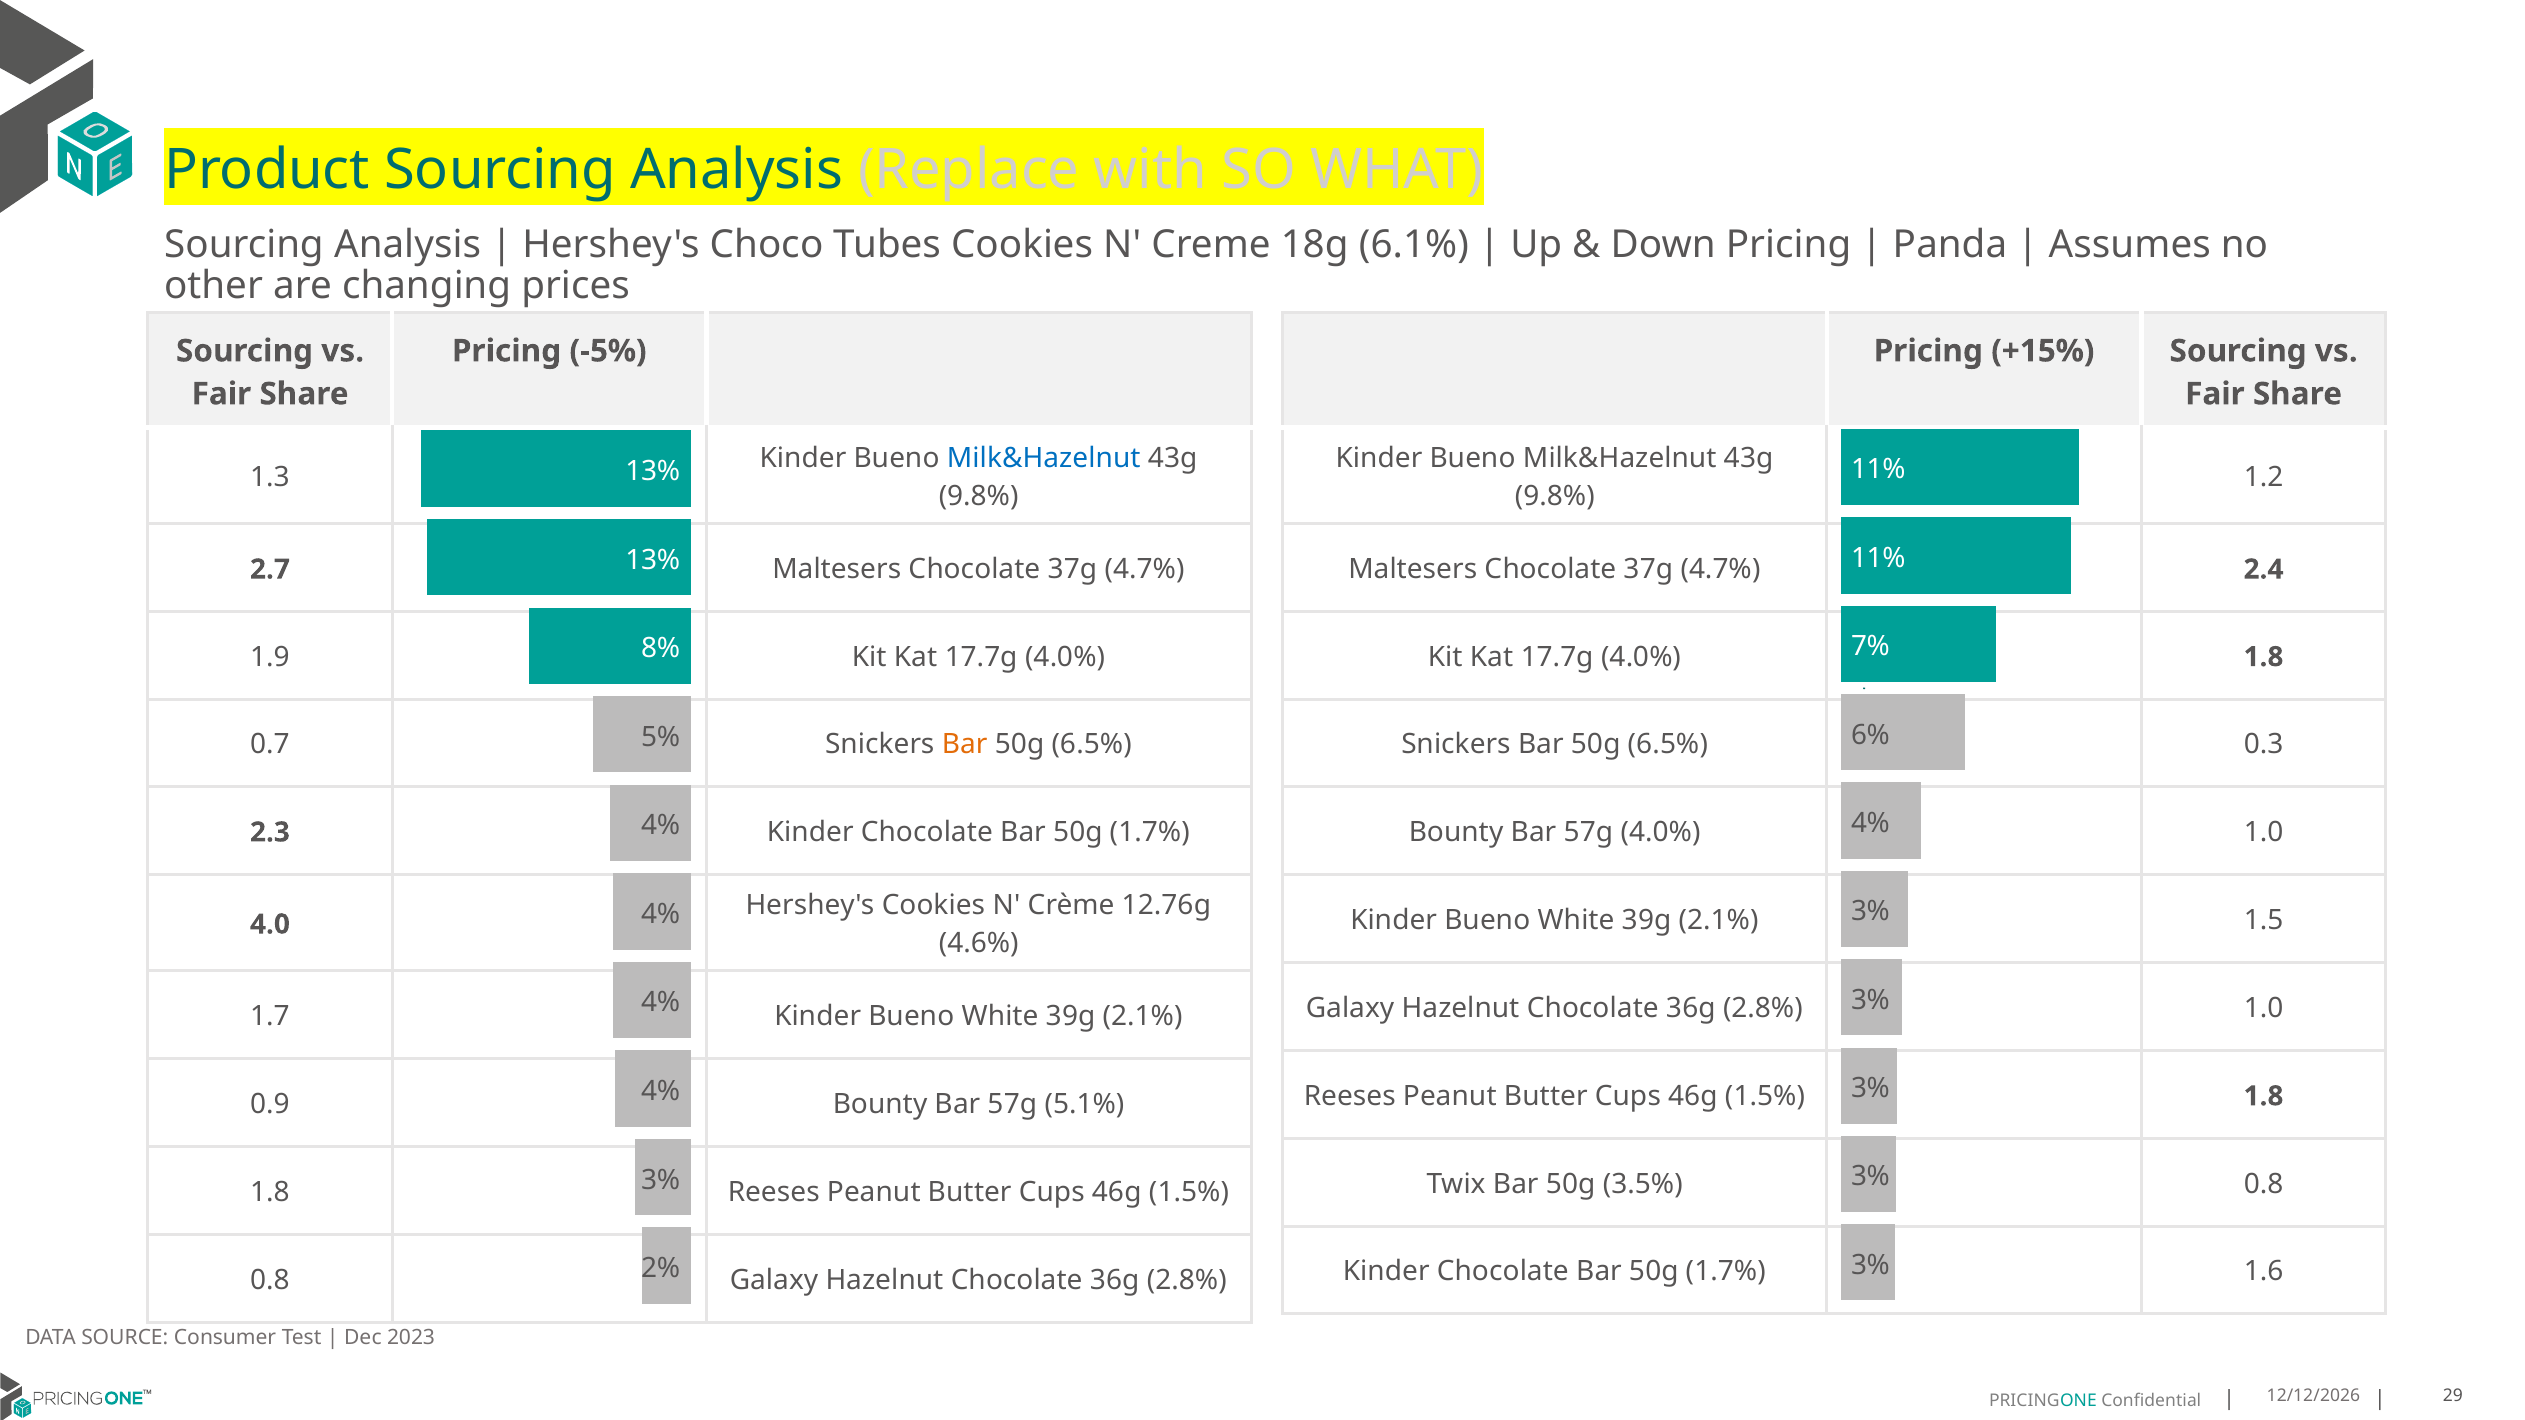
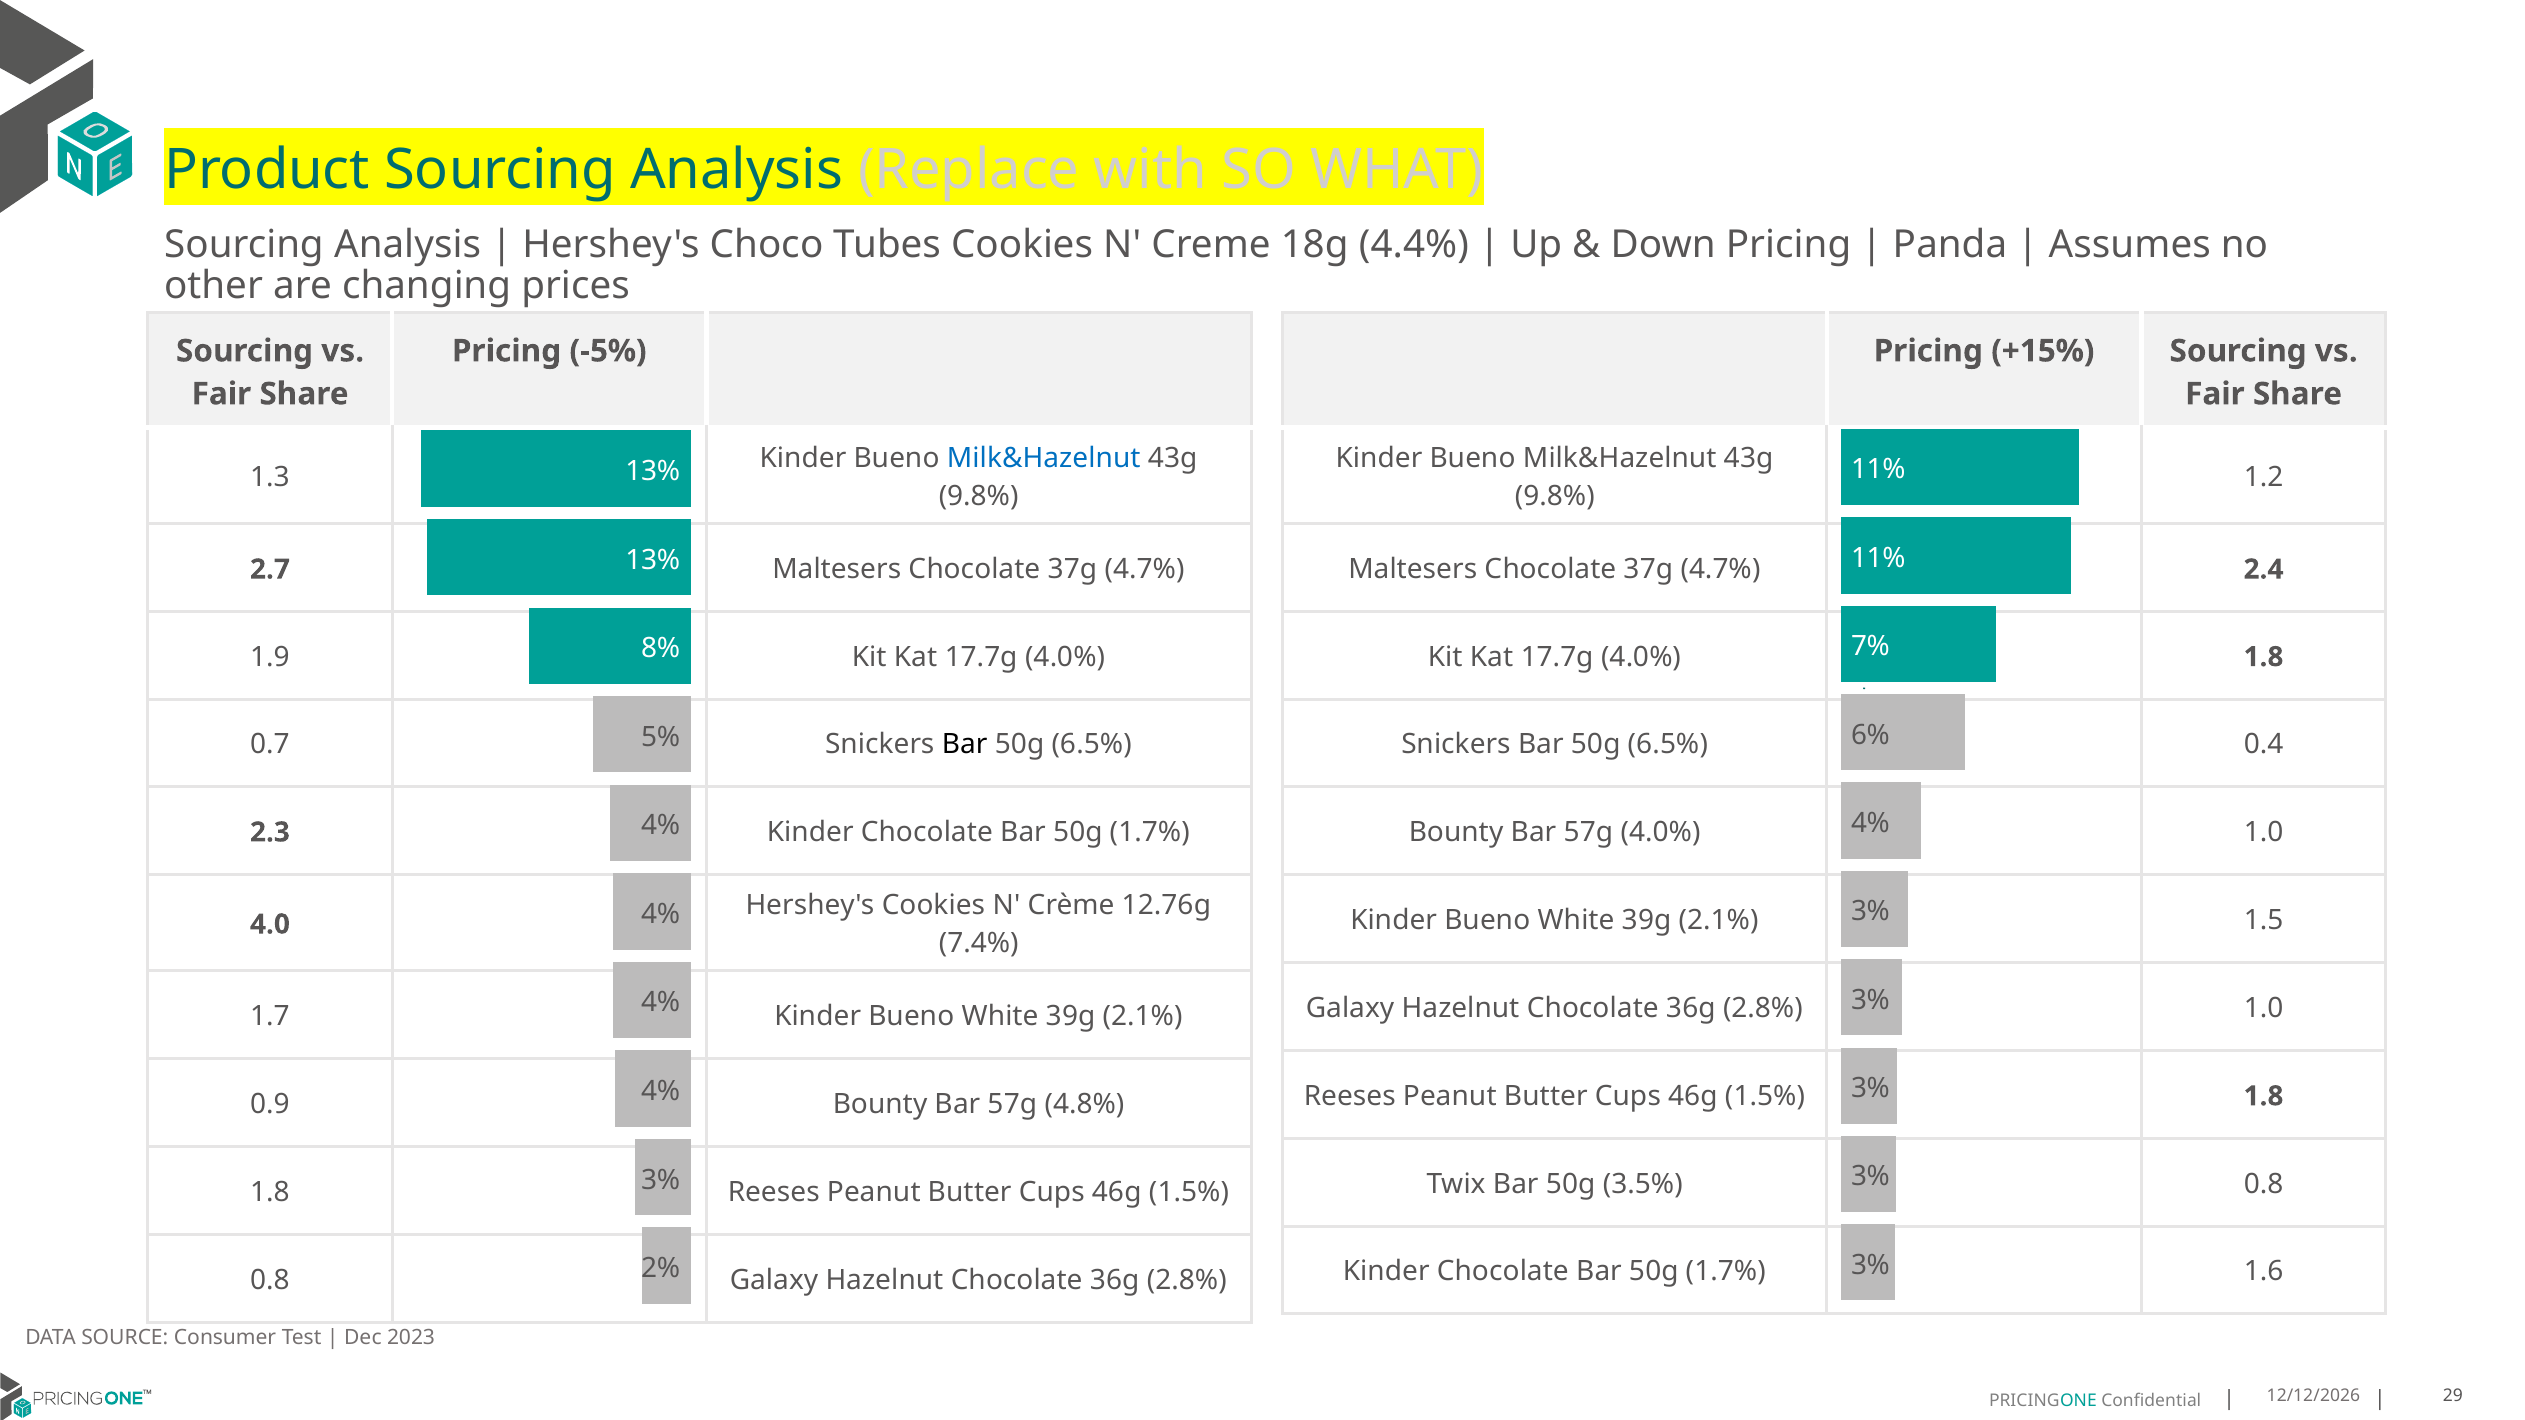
6.1%: 6.1% -> 4.4%
Bar at (965, 745) colour: orange -> black
0.3: 0.3 -> 0.4
4.6%: 4.6% -> 7.4%
5.1%: 5.1% -> 4.8%
